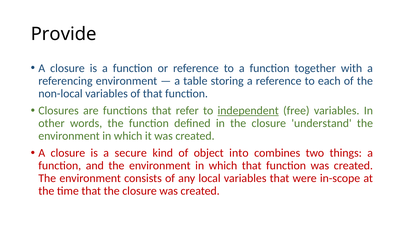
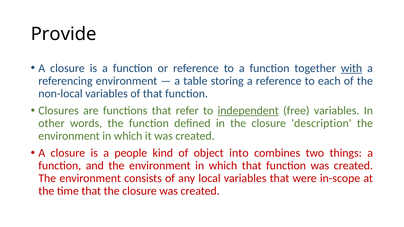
with underline: none -> present
understand: understand -> description
secure: secure -> people
